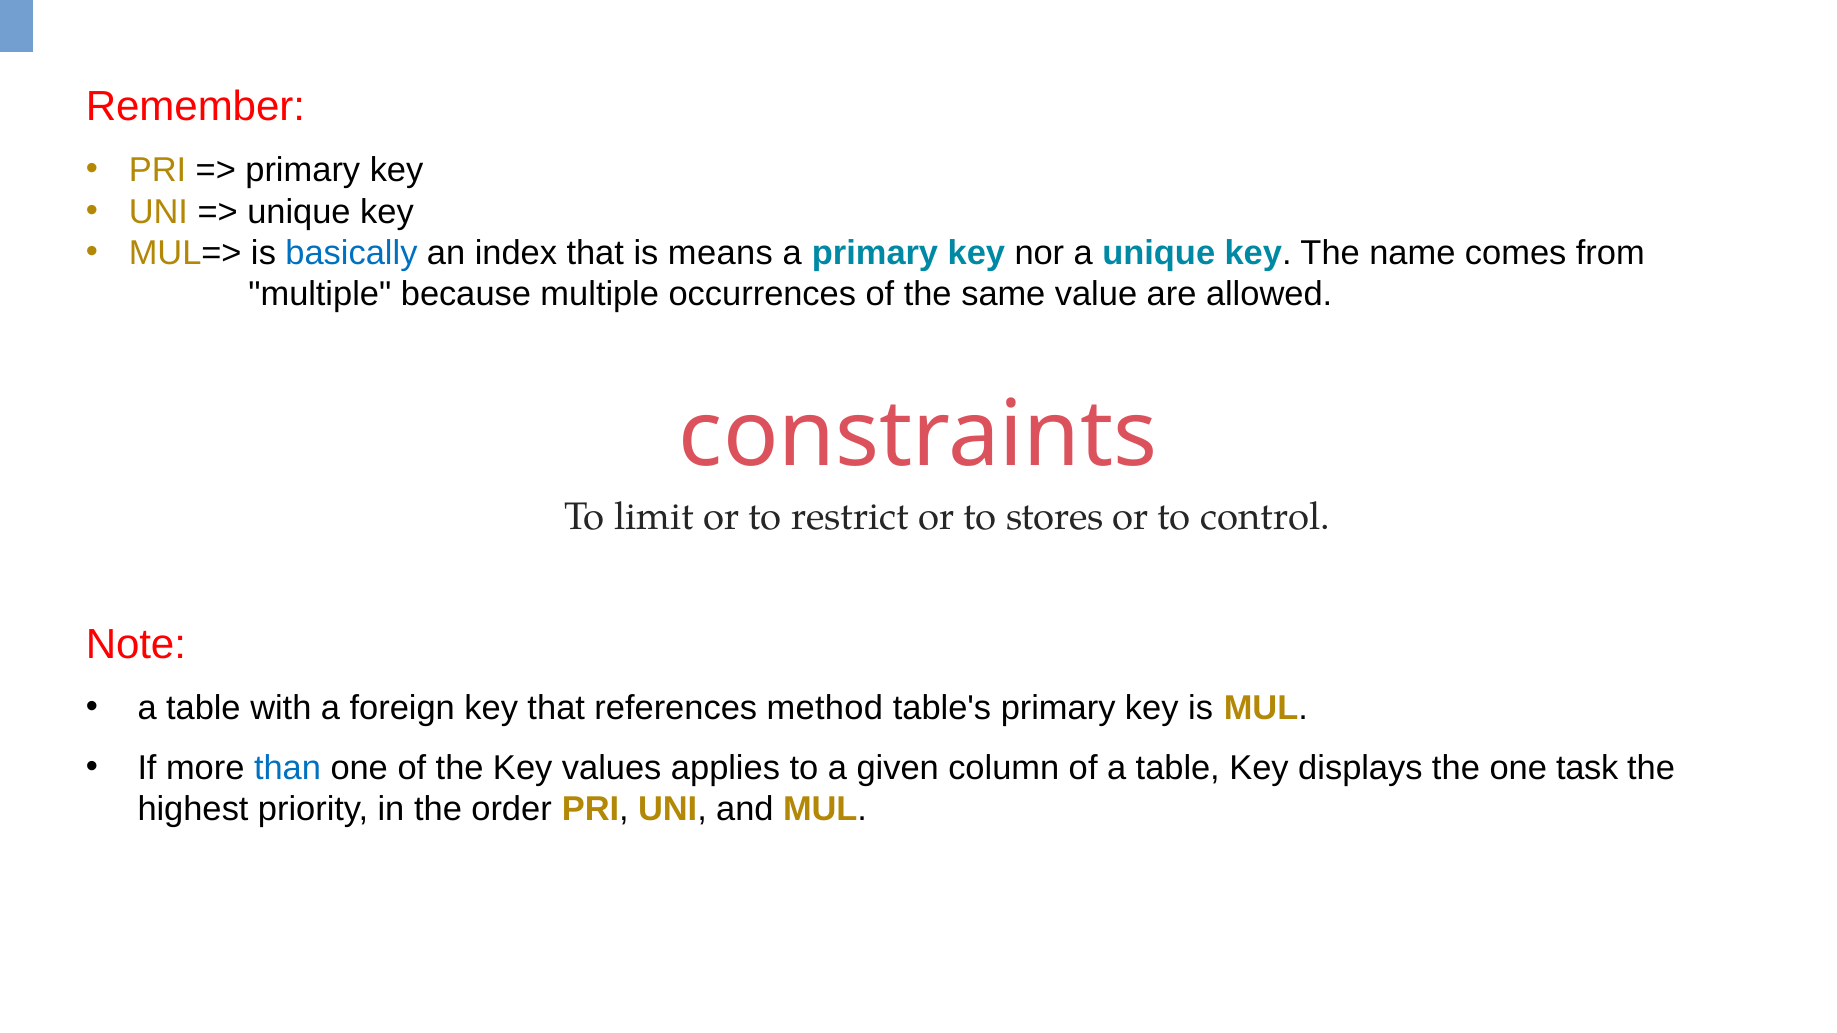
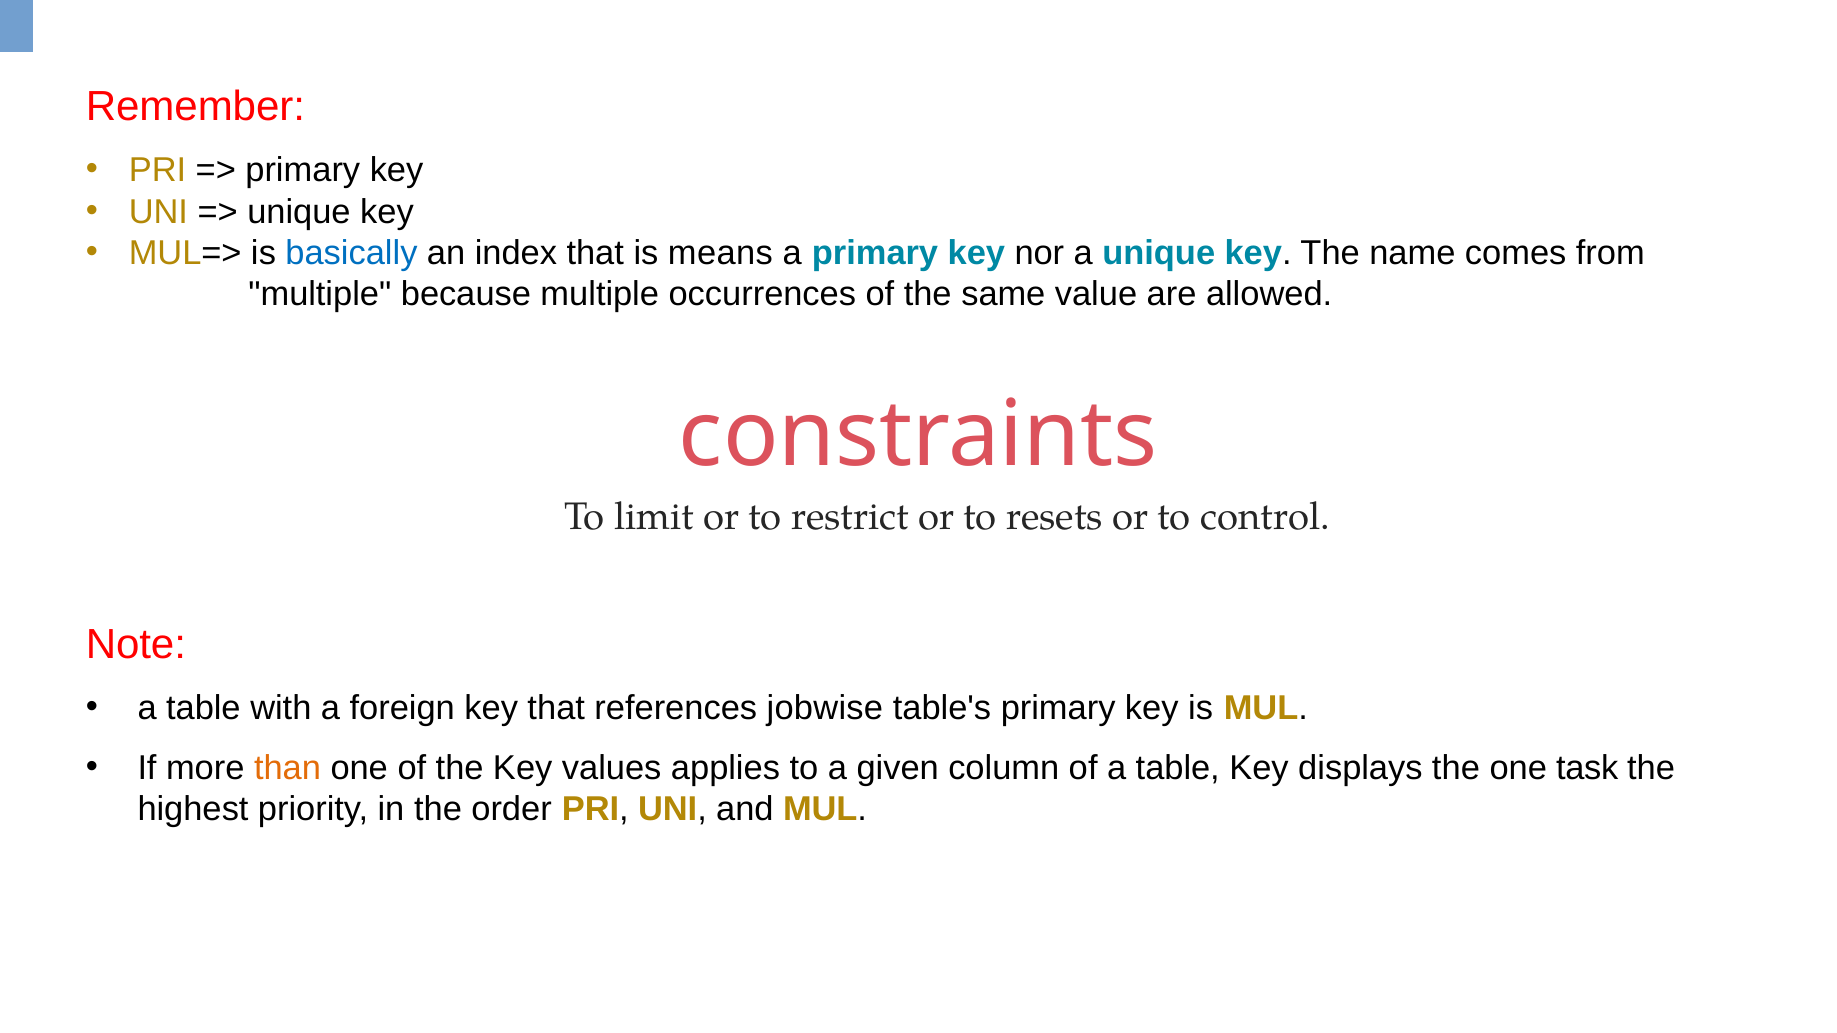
stores: stores -> resets
method: method -> jobwise
than colour: blue -> orange
